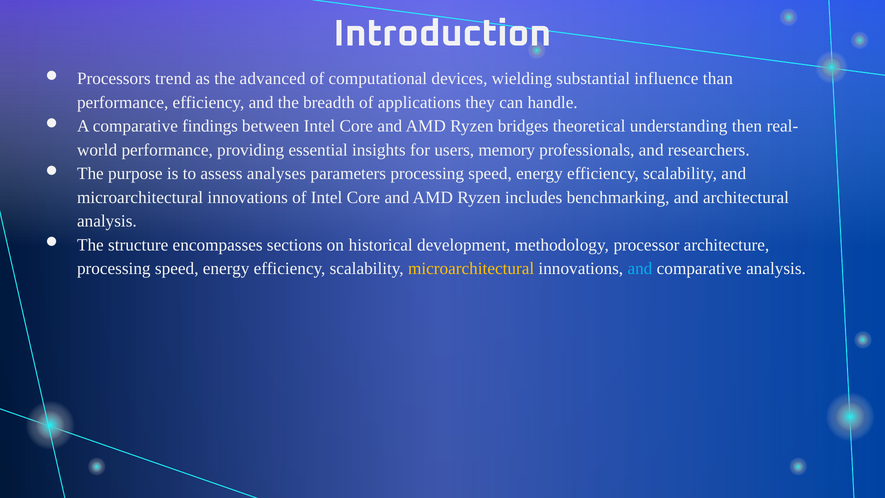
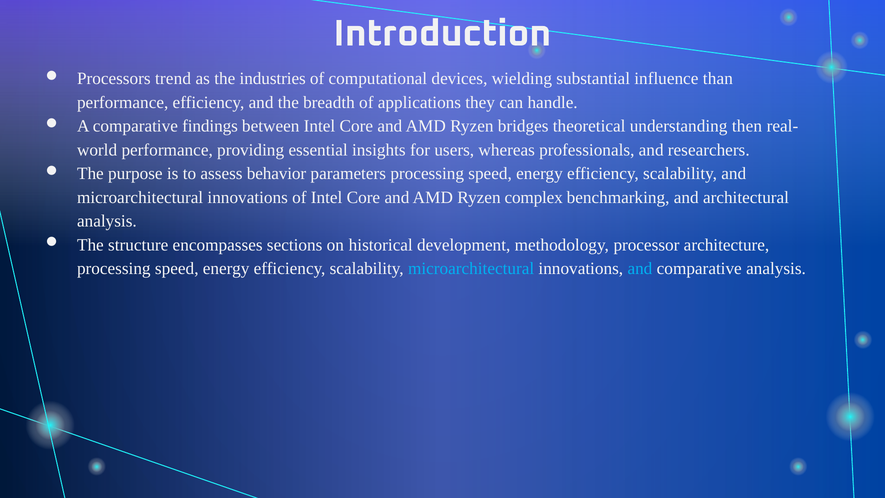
advanced: advanced -> industries
memory: memory -> whereas
analyses: analyses -> behavior
includes: includes -> complex
microarchitectural at (471, 269) colour: yellow -> light blue
